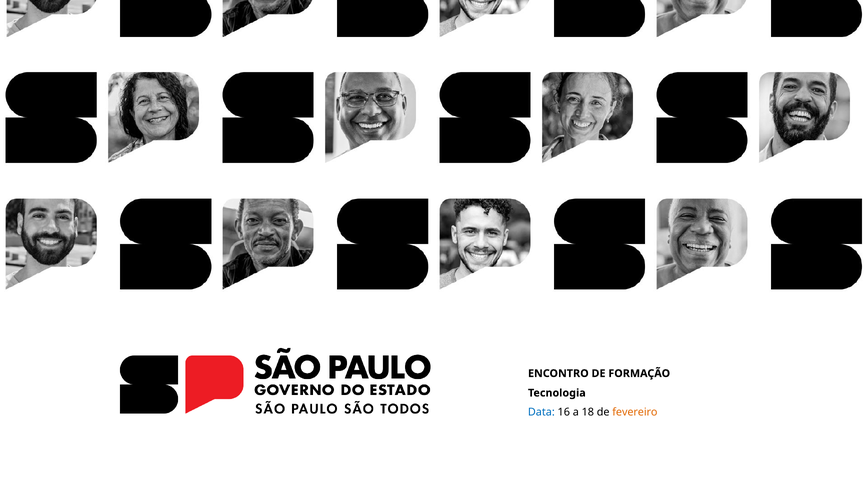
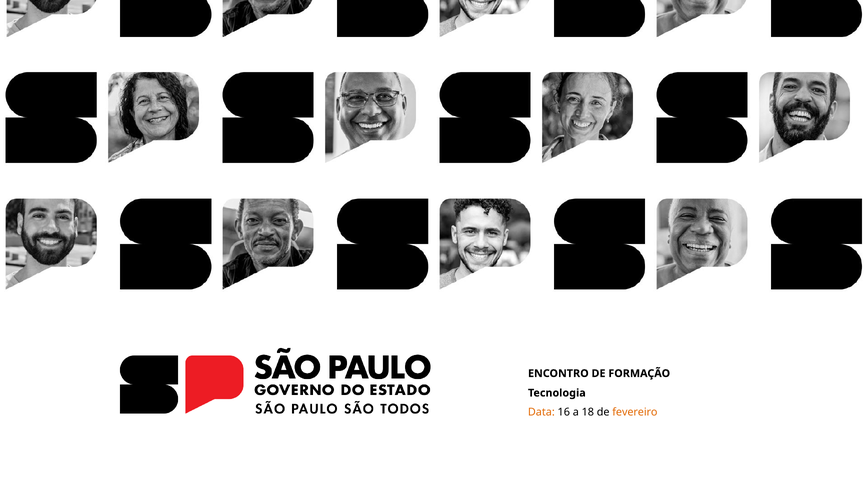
Data colour: blue -> orange
